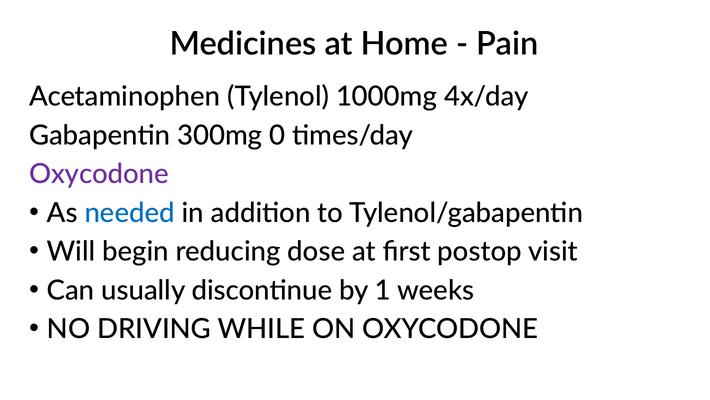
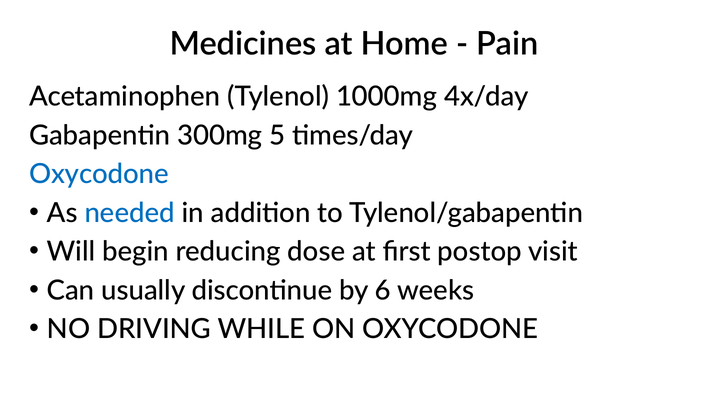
0: 0 -> 5
Oxycodone at (99, 174) colour: purple -> blue
1: 1 -> 6
